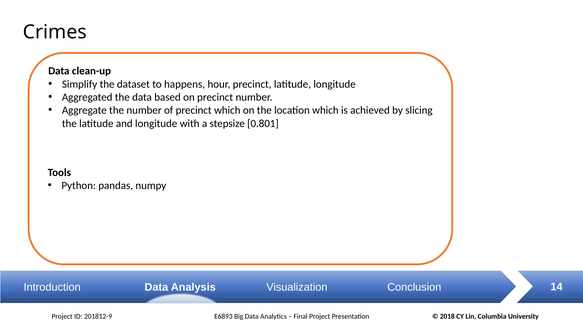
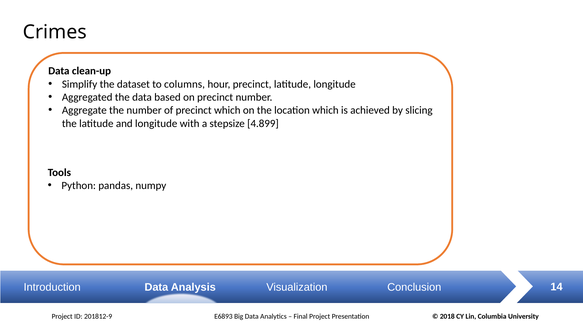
happens: happens -> columns
0.801: 0.801 -> 4.899
